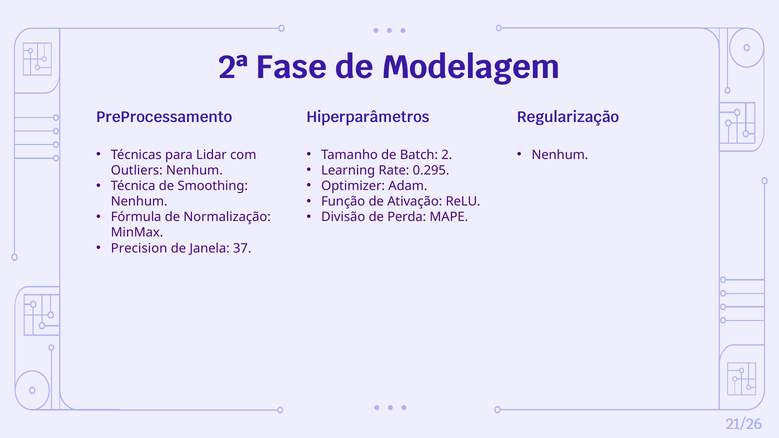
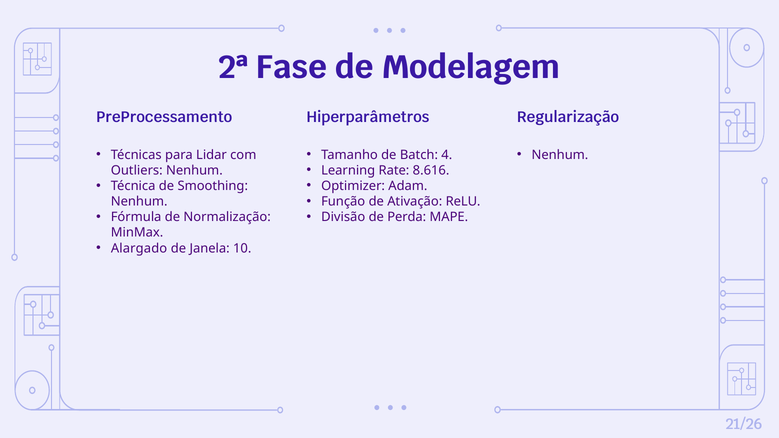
2: 2 -> 4
0.295: 0.295 -> 8.616
Precision: Precision -> Alargado
37: 37 -> 10
